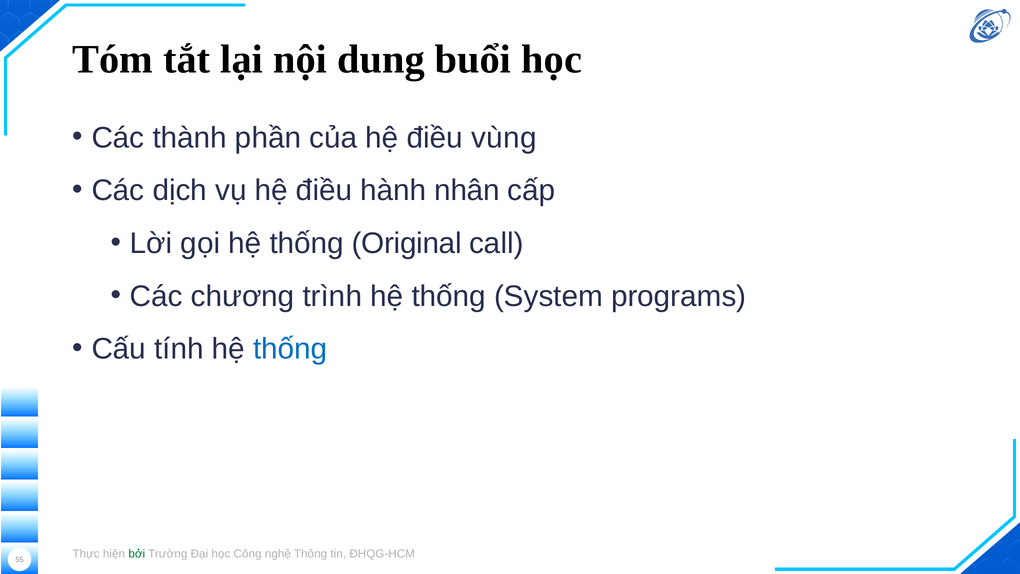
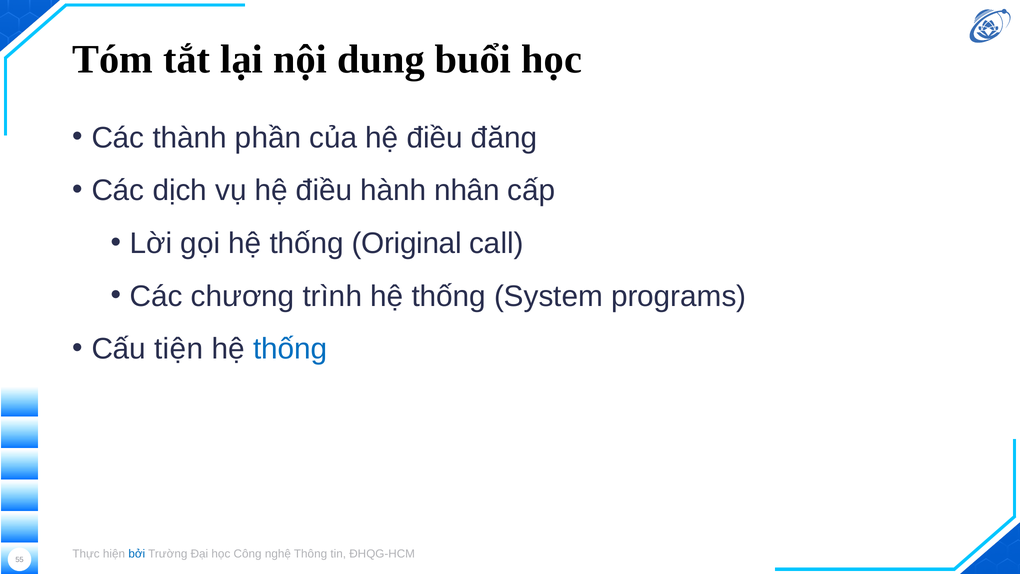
vùng: vùng -> đăng
tính: tính -> tiện
bởi colour: green -> blue
